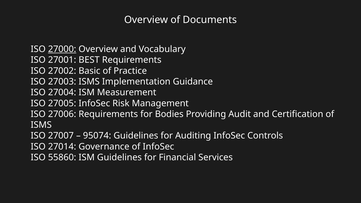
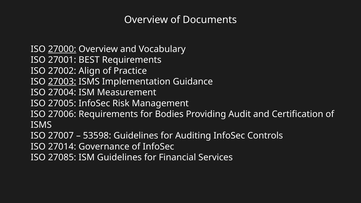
Basic: Basic -> Align
27003 underline: none -> present
95074: 95074 -> 53598
55860: 55860 -> 27085
